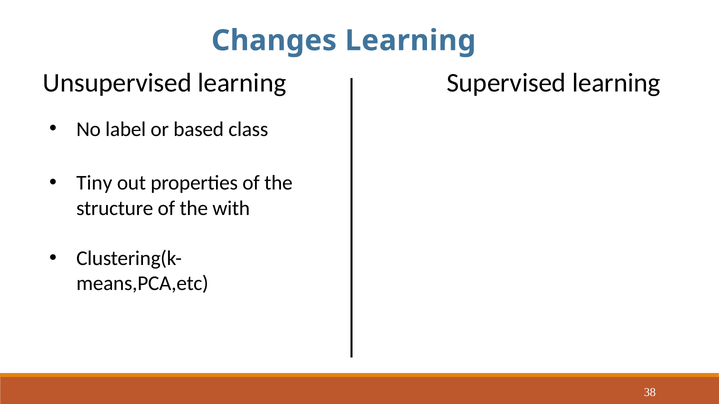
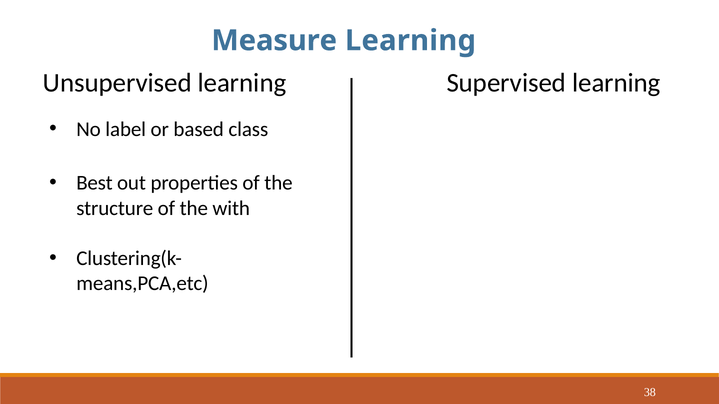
Changes: Changes -> Measure
Tiny: Tiny -> Best
